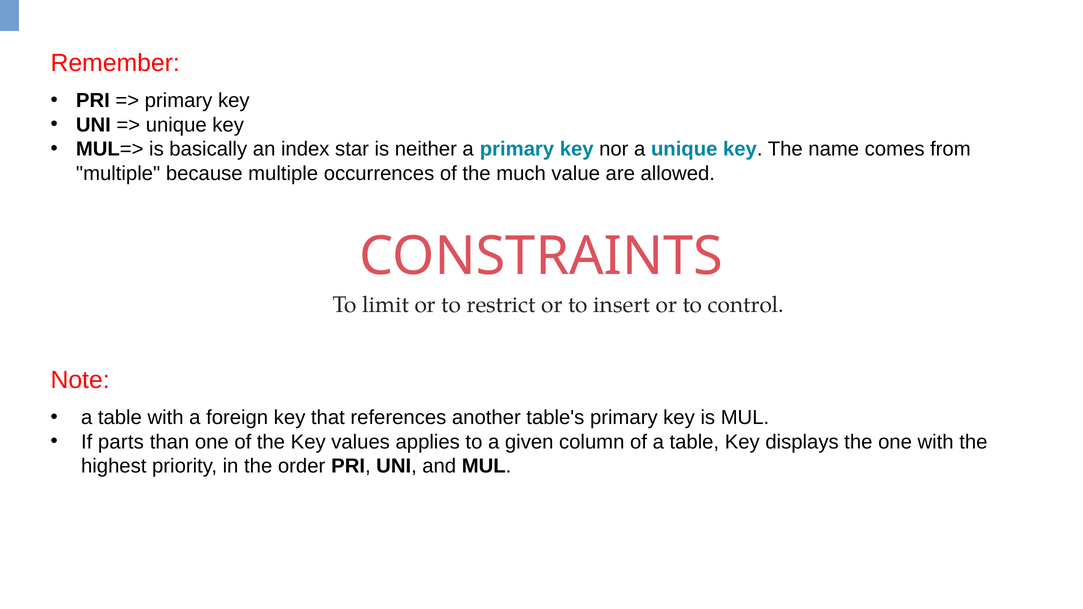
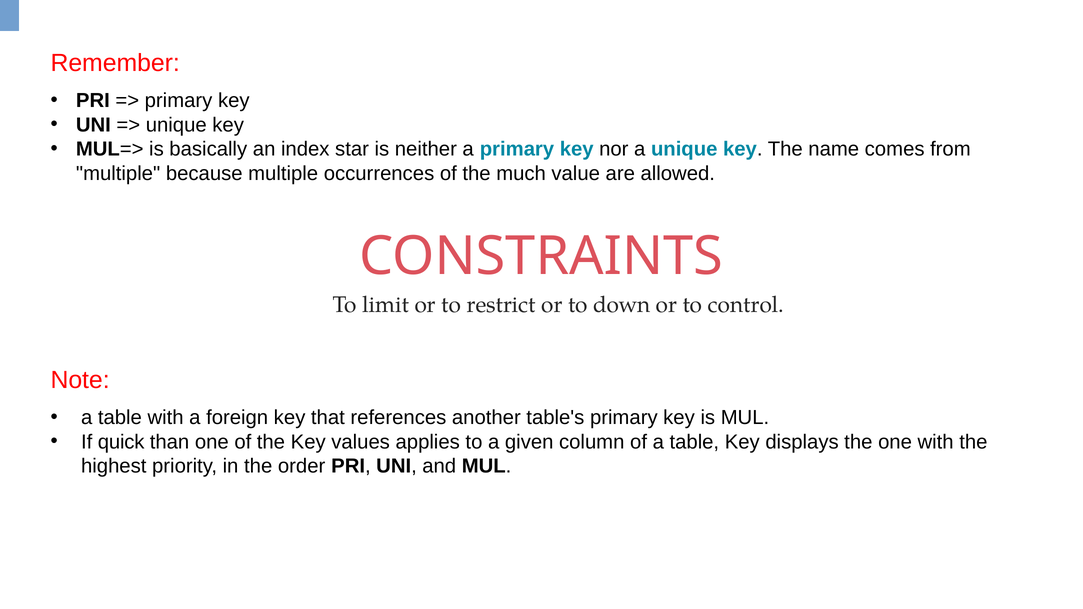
insert: insert -> down
parts: parts -> quick
